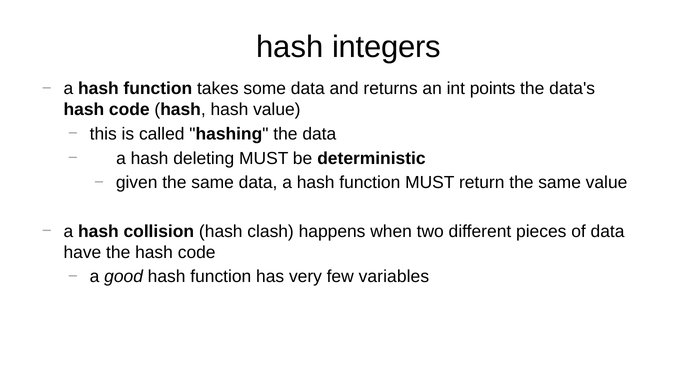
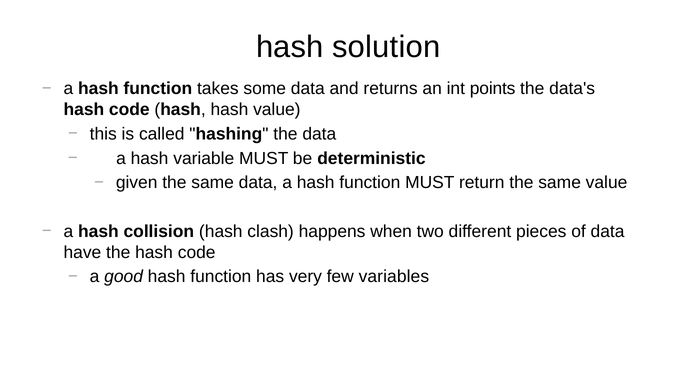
integers: integers -> solution
deleting: deleting -> variable
